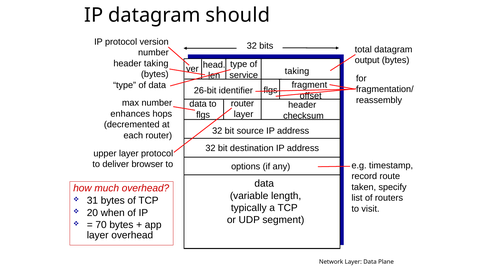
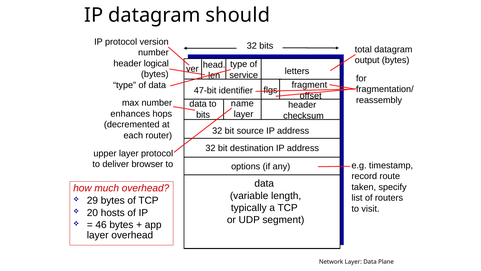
header taking: taking -> logical
ver taking: taking -> letters
26-bit: 26-bit -> 47-bit
router at (242, 103): router -> name
flgs at (203, 115): flgs -> bits
31: 31 -> 29
when: when -> hosts
70: 70 -> 46
